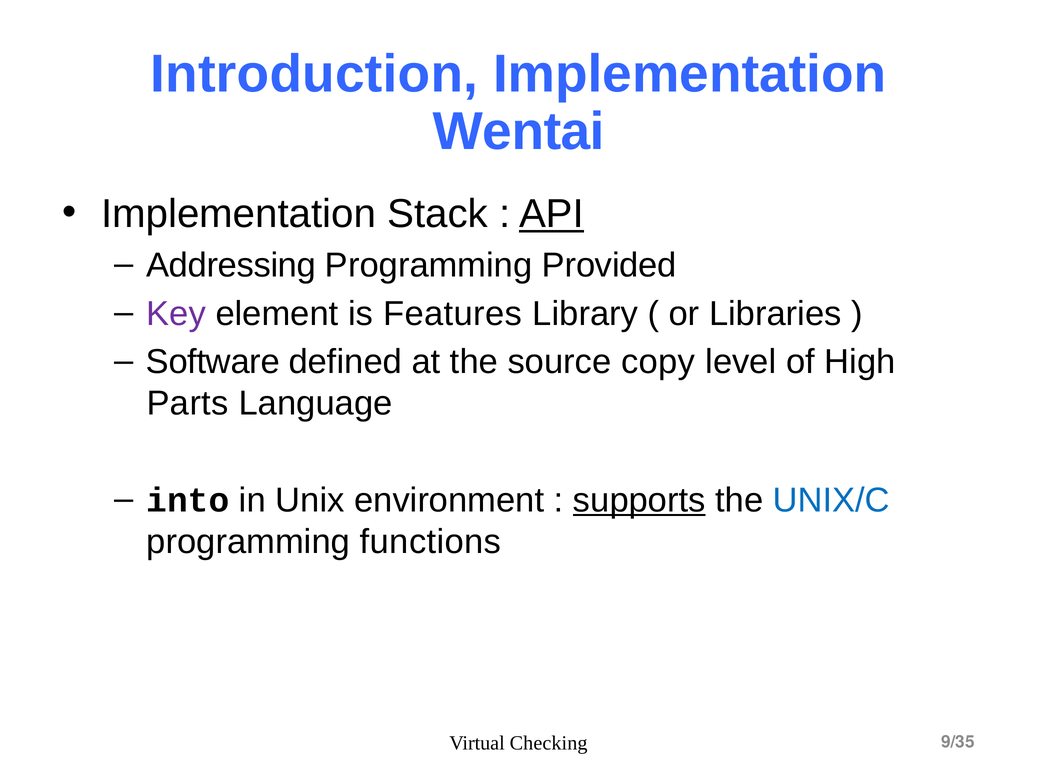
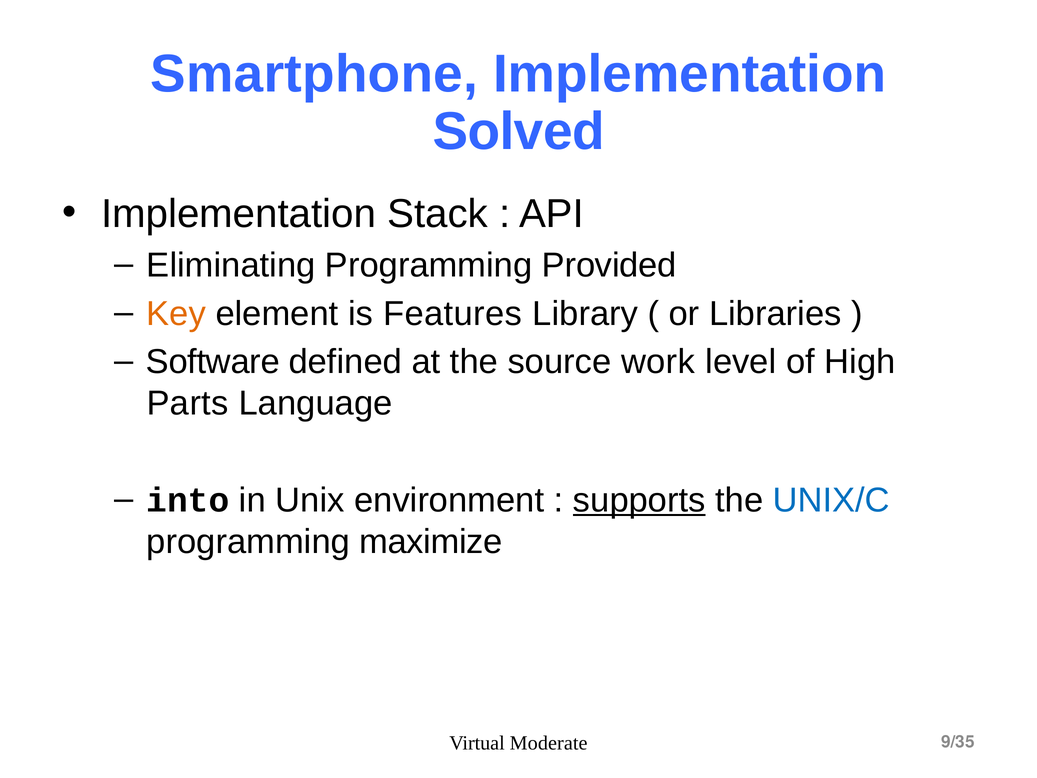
Introduction: Introduction -> Smartphone
Wentai: Wentai -> Solved
API underline: present -> none
Addressing: Addressing -> Eliminating
Key colour: purple -> orange
copy: copy -> work
functions: functions -> maximize
Checking: Checking -> Moderate
